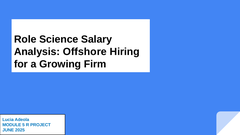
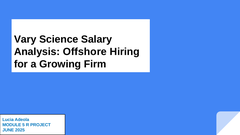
Role: Role -> Vary
